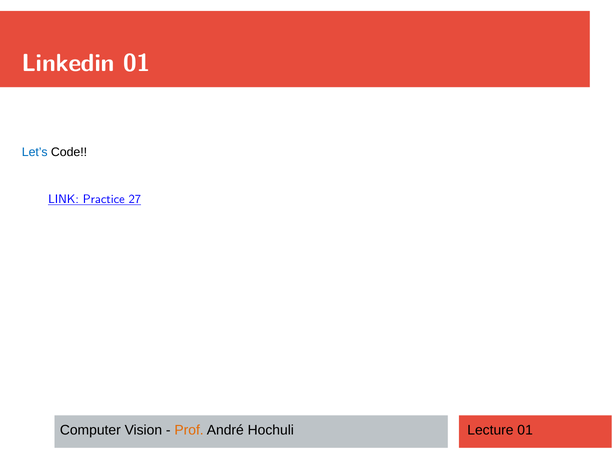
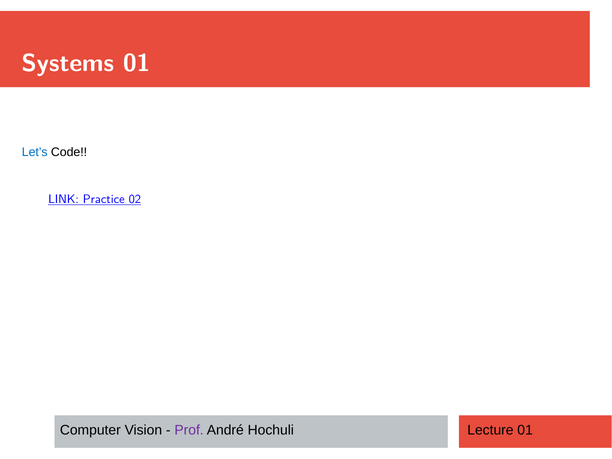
Linkedin: Linkedin -> Systems
27: 27 -> 02
Prof colour: orange -> purple
